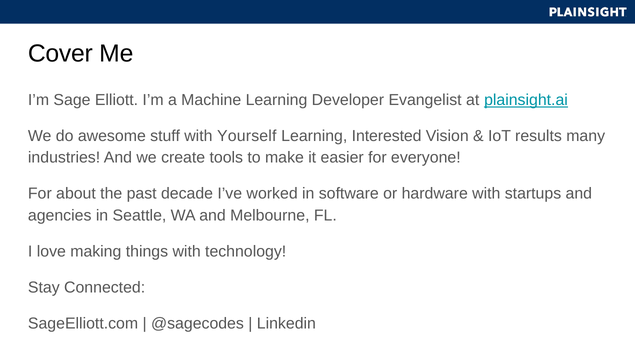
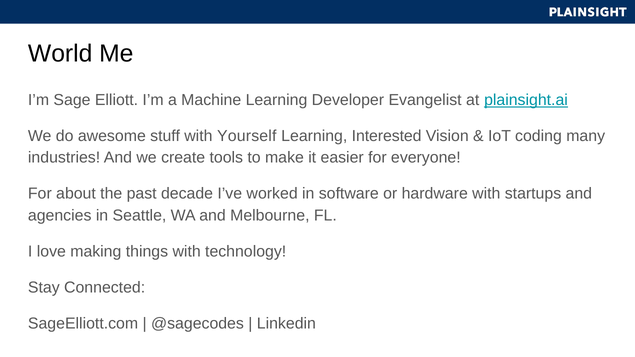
Cover: Cover -> World
results: results -> coding
